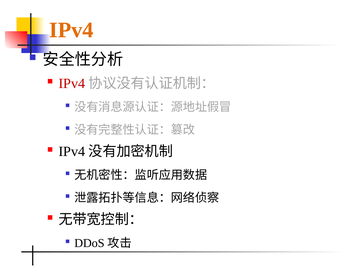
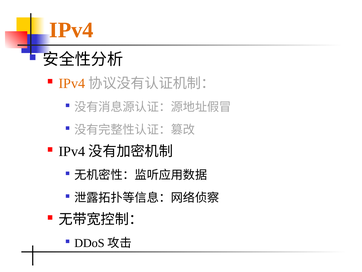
IPv4 at (72, 83) colour: red -> orange
